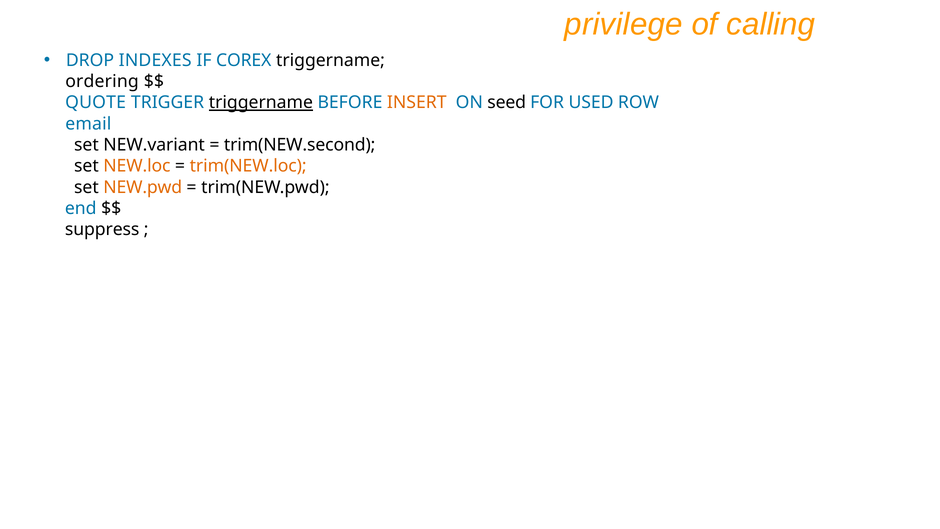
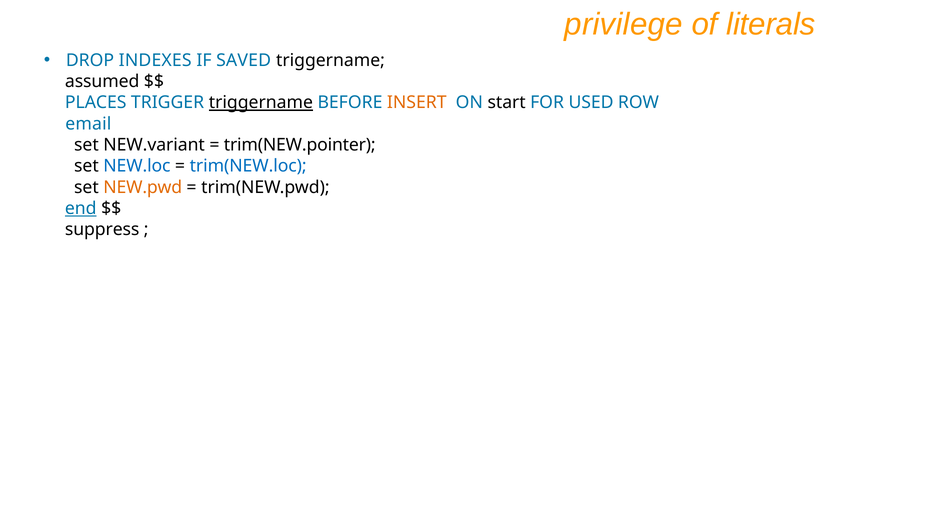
calling: calling -> literals
COREX: COREX -> SAVED
ordering: ordering -> assumed
QUOTE: QUOTE -> PLACES
seed: seed -> start
trim(NEW.second: trim(NEW.second -> trim(NEW.pointer
NEW.loc colour: orange -> blue
trim(NEW.loc colour: orange -> blue
end underline: none -> present
